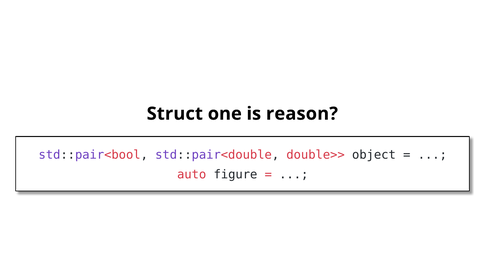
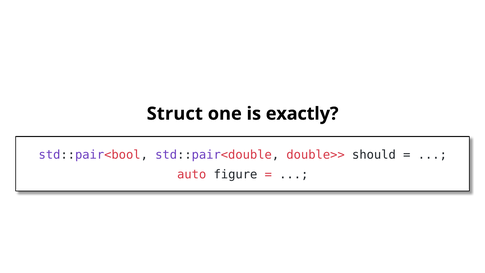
reason: reason -> exactly
object: object -> should
